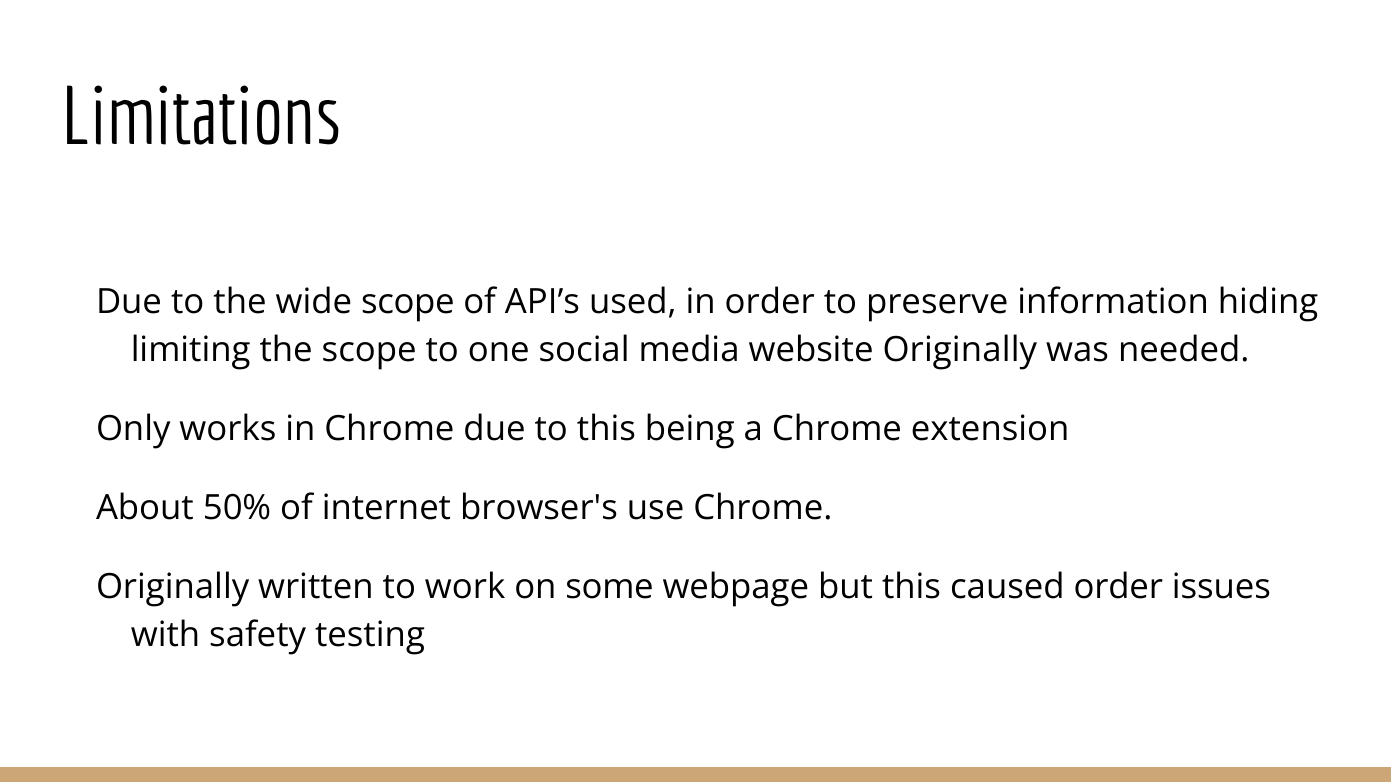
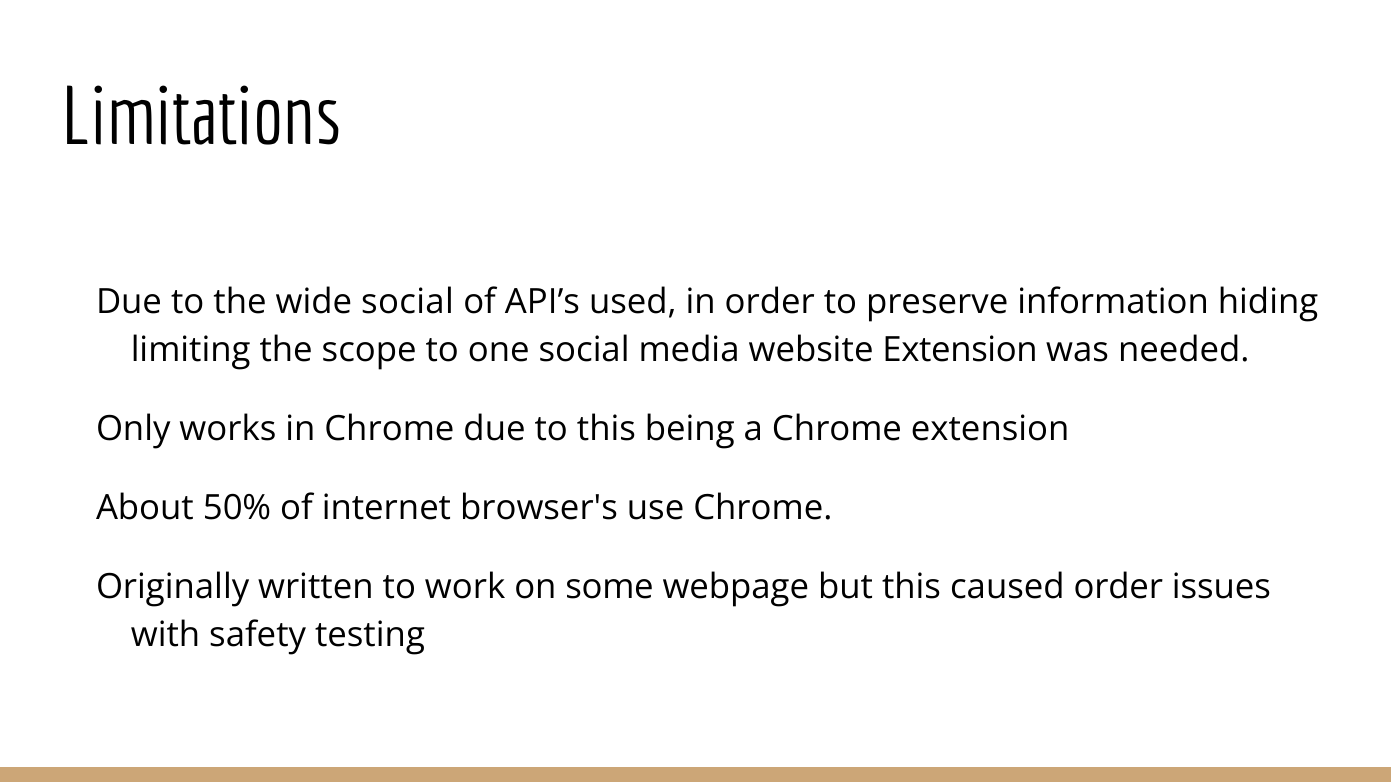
wide scope: scope -> social
website Originally: Originally -> Extension
